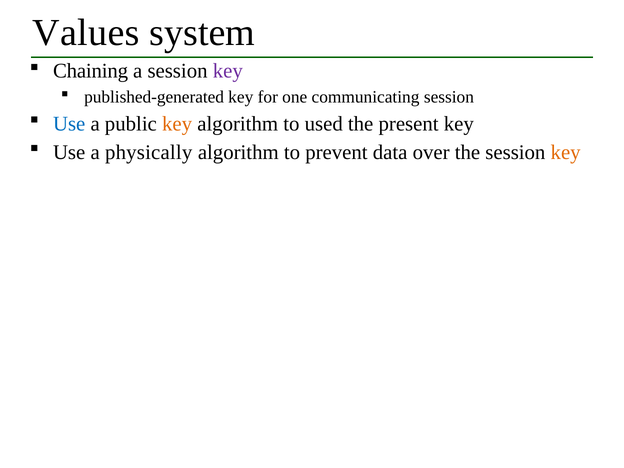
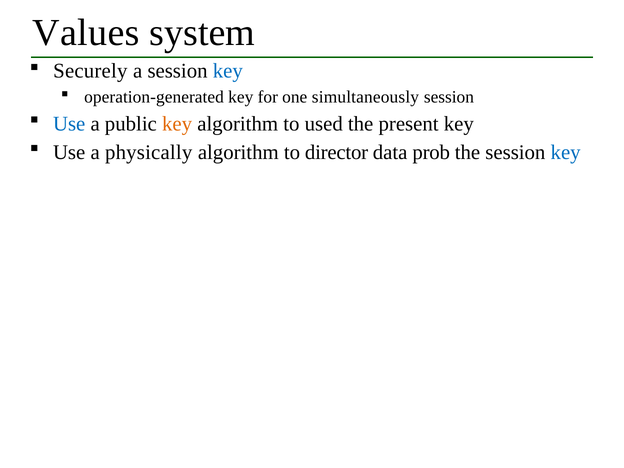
Chaining: Chaining -> Securely
key at (228, 71) colour: purple -> blue
published-generated: published-generated -> operation-generated
communicating: communicating -> simultaneously
prevent: prevent -> director
over: over -> prob
key at (566, 152) colour: orange -> blue
